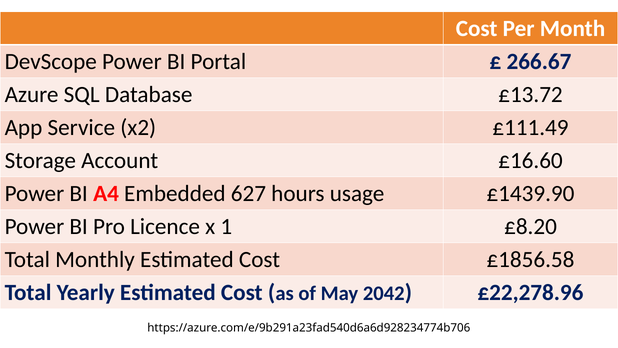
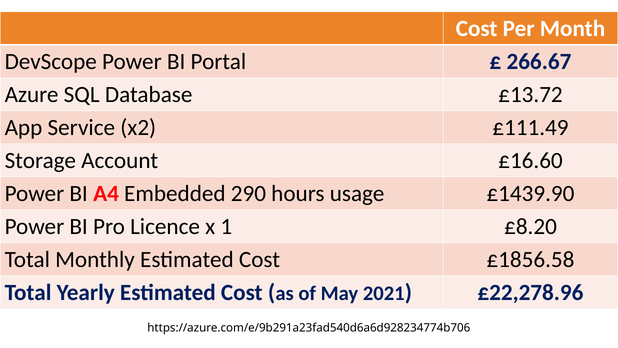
627: 627 -> 290
2042: 2042 -> 2021
